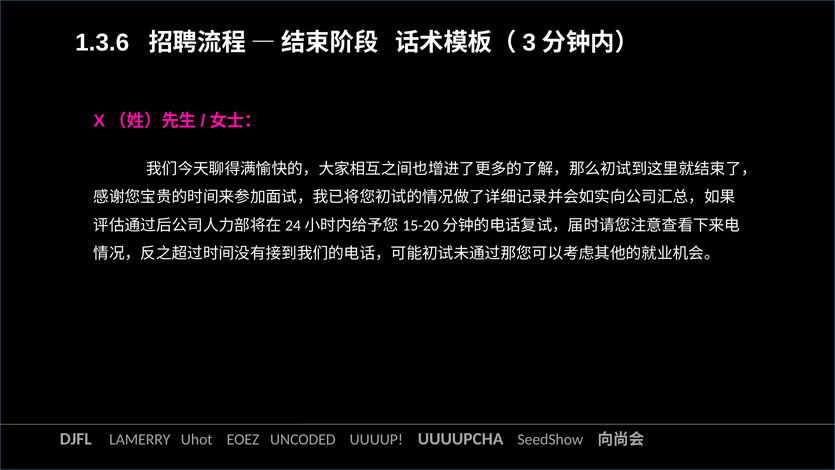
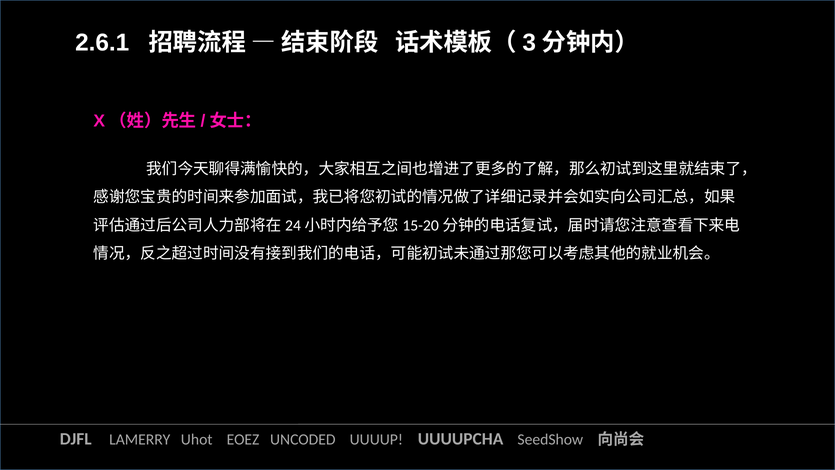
1.3.6: 1.3.6 -> 2.6.1
